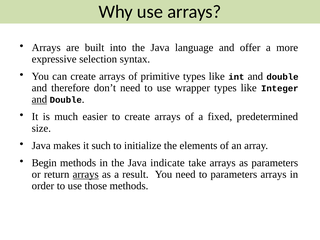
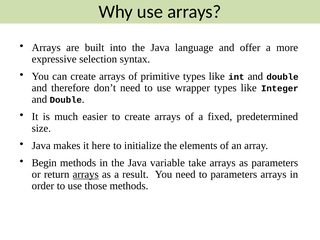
and at (39, 99) underline: present -> none
such: such -> here
indicate: indicate -> variable
